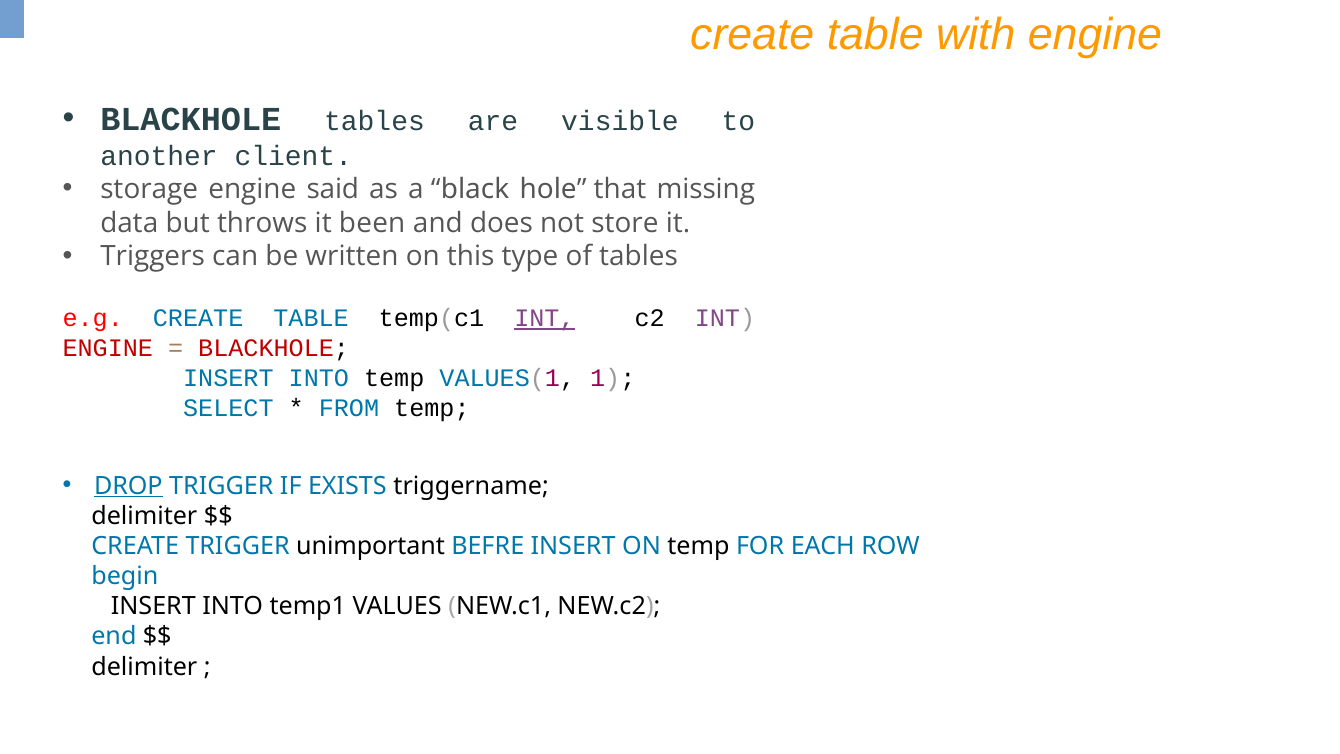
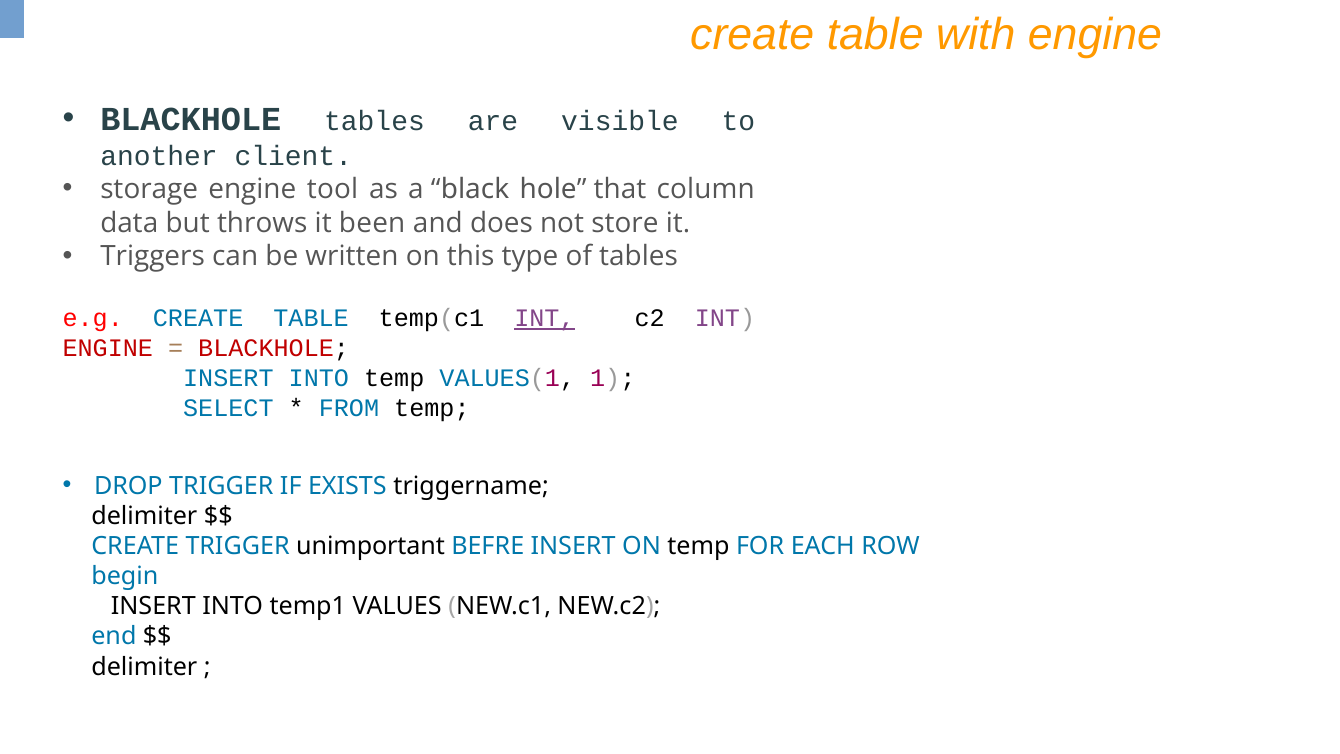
said: said -> tool
missing: missing -> column
DROP underline: present -> none
